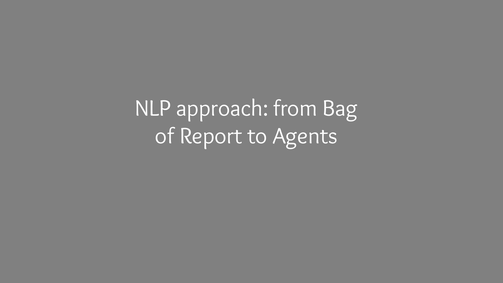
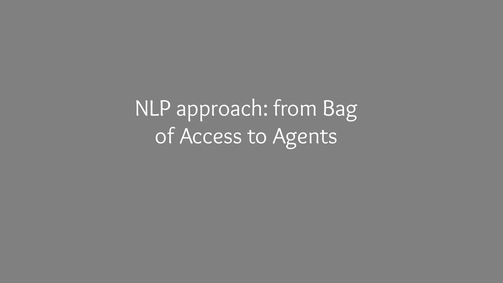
Report: Report -> Access
